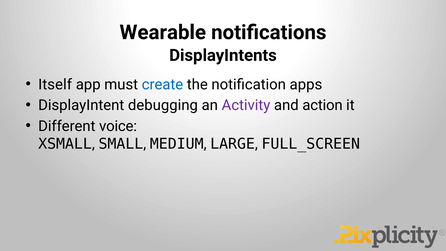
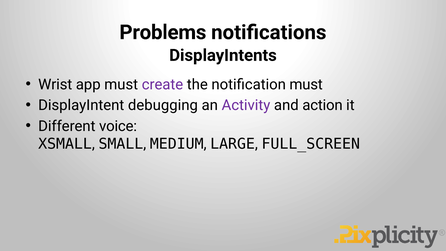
Wearable: Wearable -> Problems
Itself: Itself -> Wrist
create colour: blue -> purple
notification apps: apps -> must
